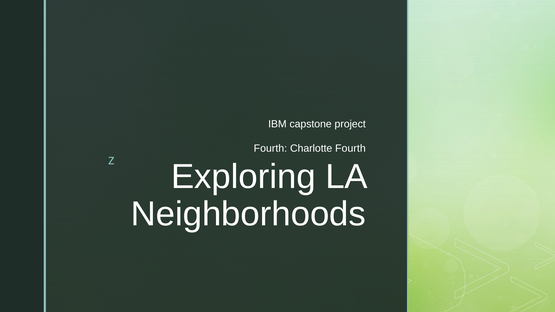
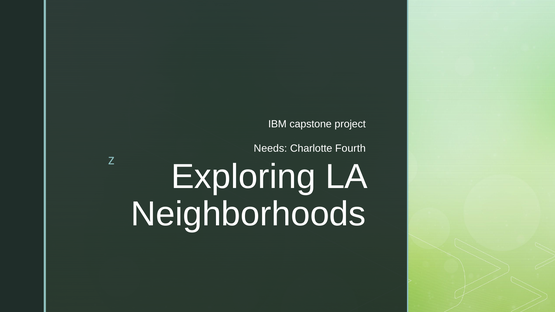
Fourth at (270, 148): Fourth -> Needs
